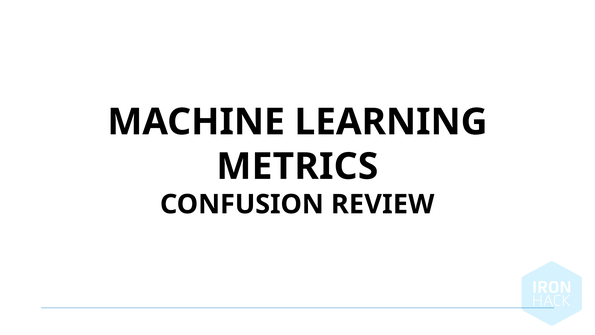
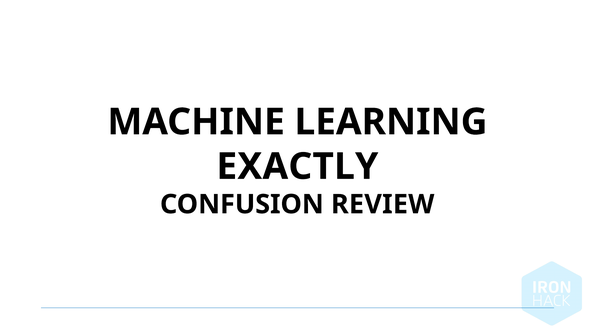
METRICS: METRICS -> EXACTLY
